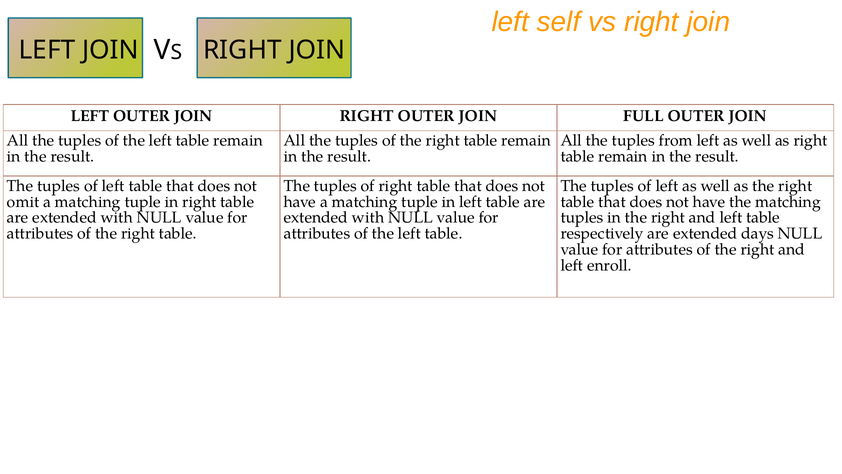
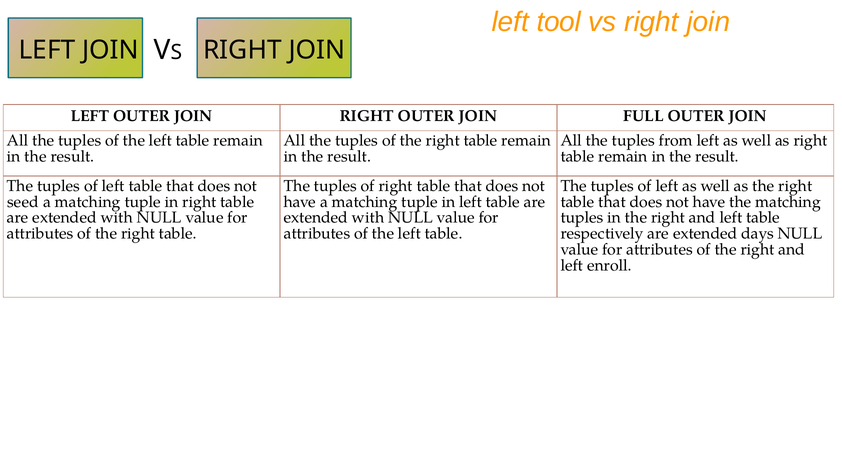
self: self -> tool
omit: omit -> seed
